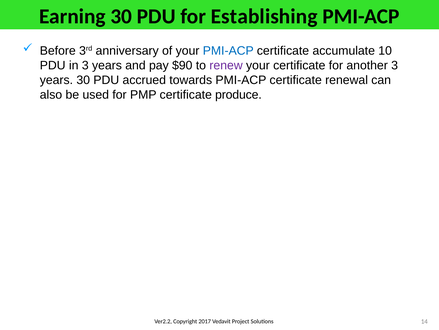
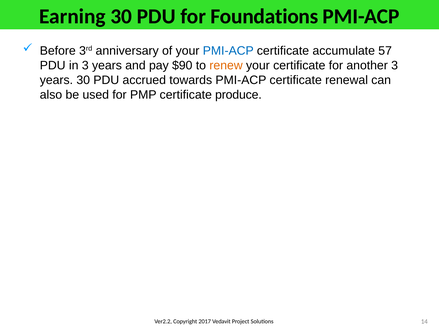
Establishing: Establishing -> Foundations
10: 10 -> 57
renew colour: purple -> orange
